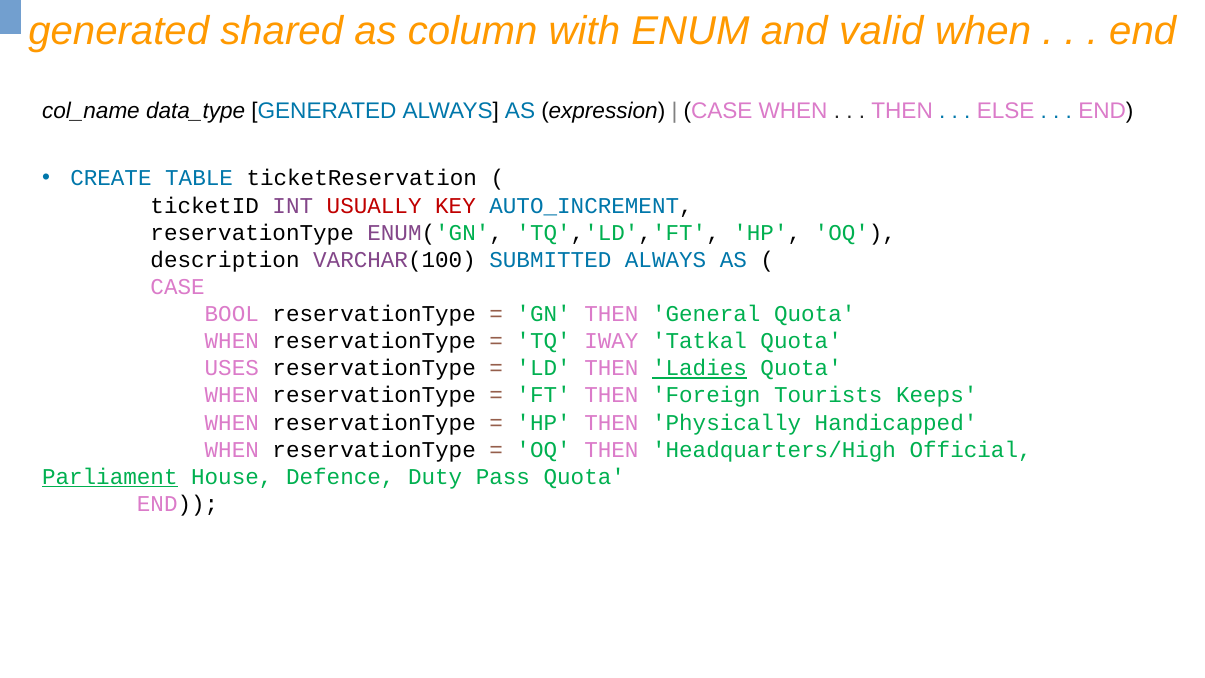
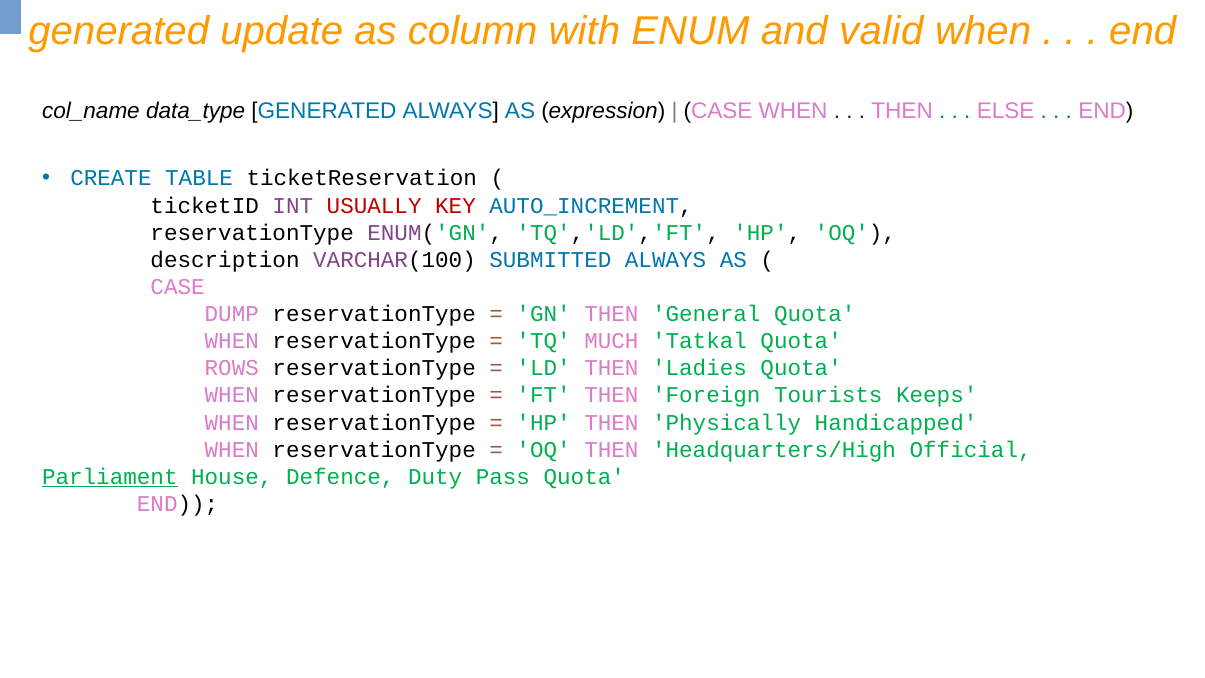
shared: shared -> update
BOOL: BOOL -> DUMP
IWAY: IWAY -> MUCH
USES: USES -> ROWS
Ladies underline: present -> none
